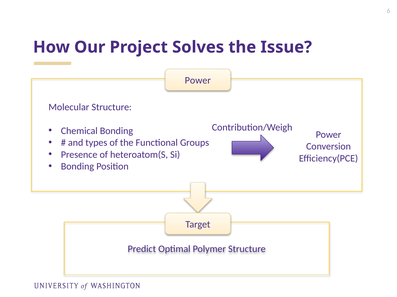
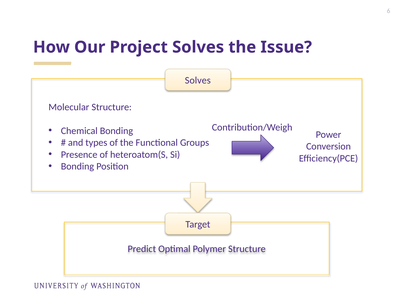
Power at (198, 81): Power -> Solves
